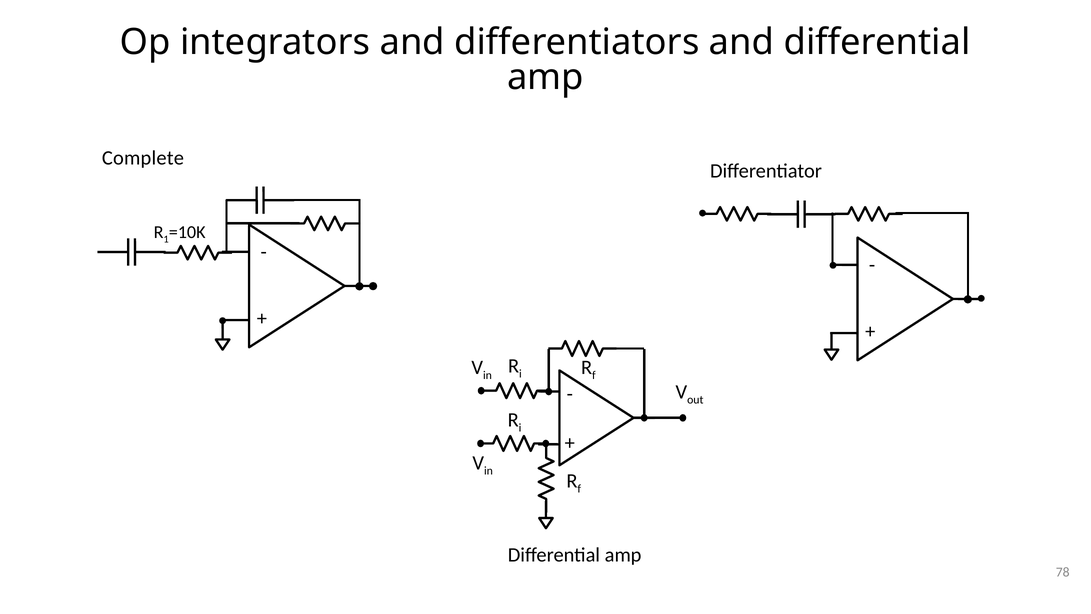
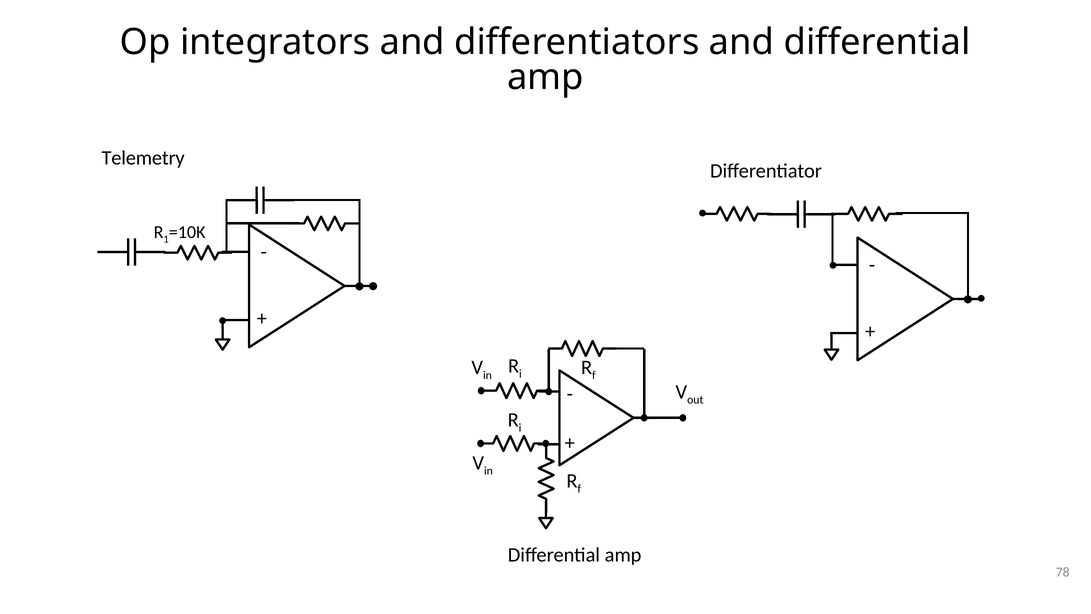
Complete: Complete -> Telemetry
